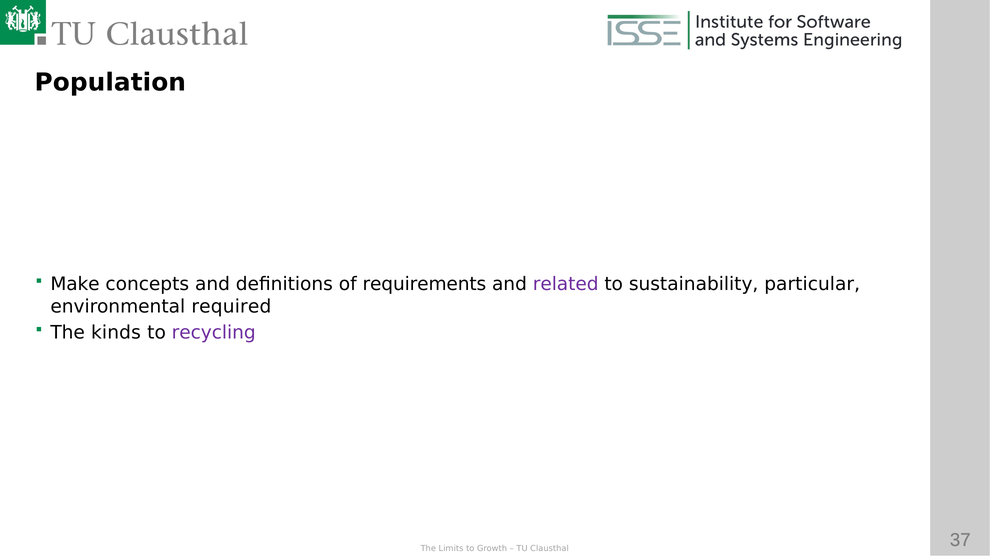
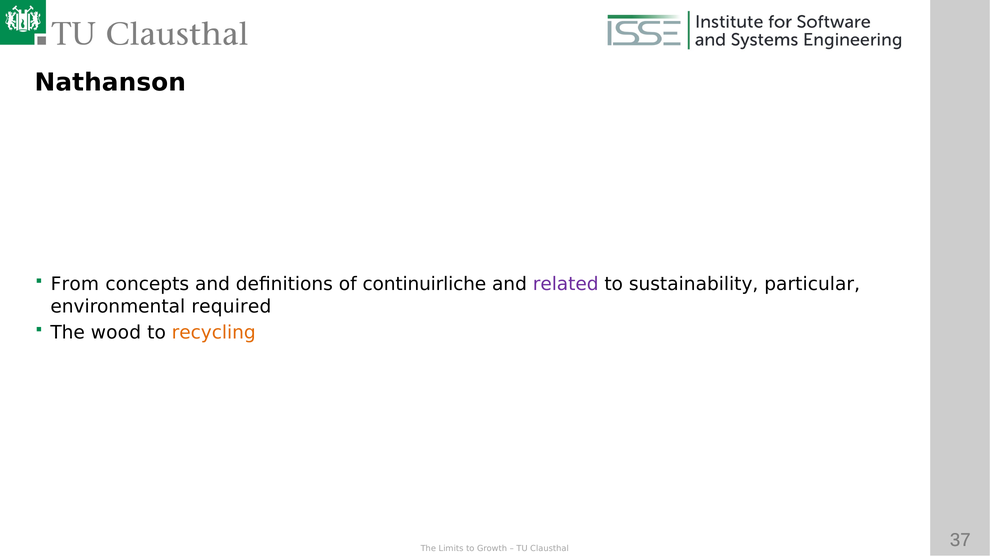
Population: Population -> Nathanson
Make: Make -> From
requirements: requirements -> continuirliche
kinds: kinds -> wood
recycling colour: purple -> orange
